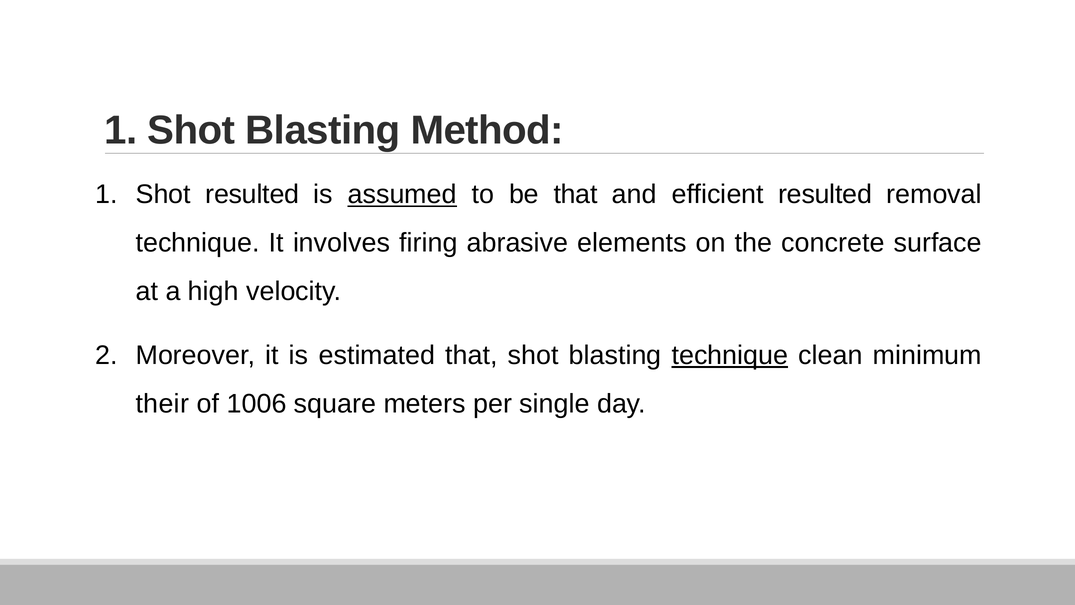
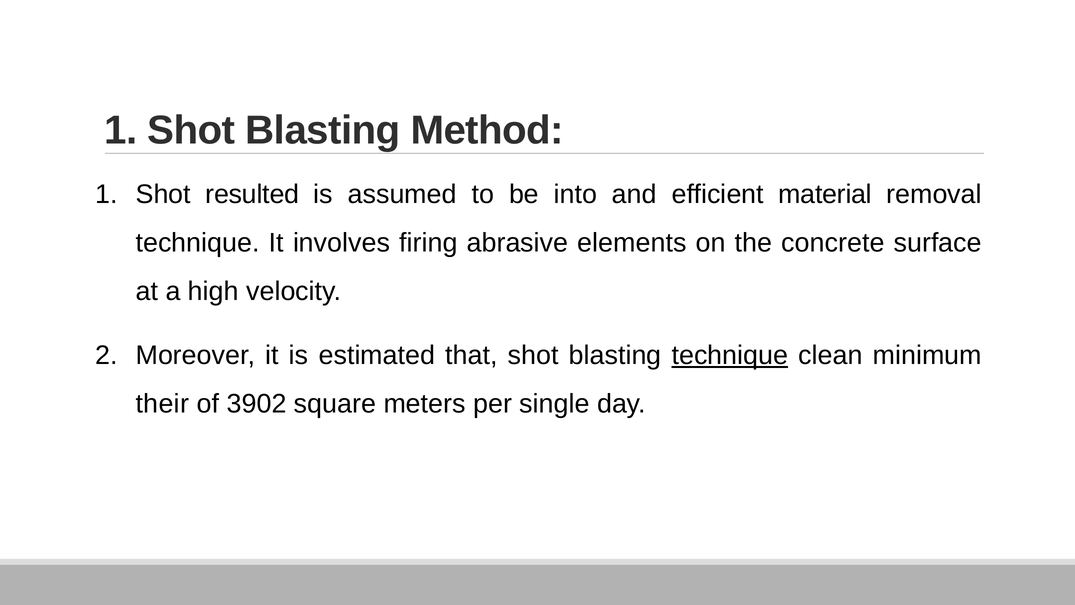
assumed underline: present -> none
be that: that -> into
efficient resulted: resulted -> material
1006: 1006 -> 3902
